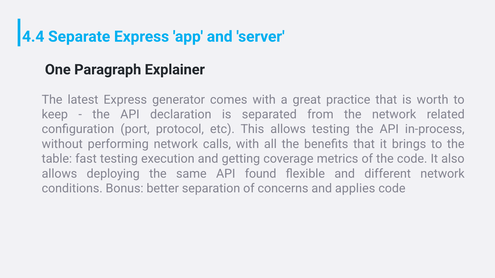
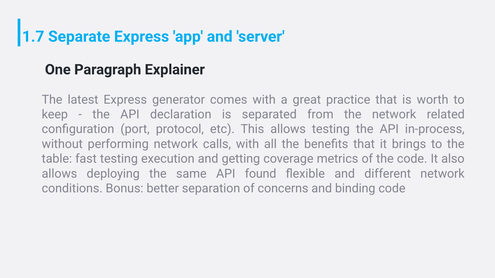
4.4: 4.4 -> 1.7
applies: applies -> binding
